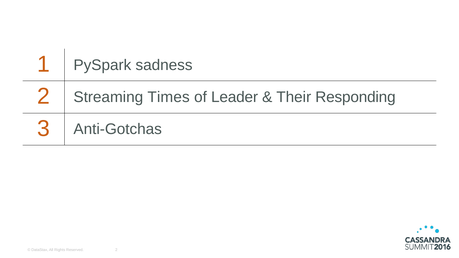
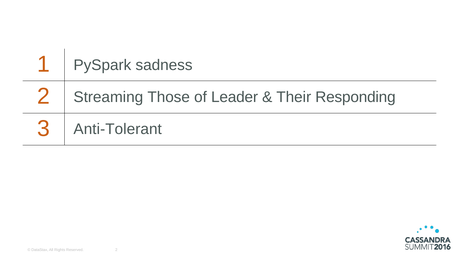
Times: Times -> Those
Anti-Gotchas: Anti-Gotchas -> Anti-Tolerant
